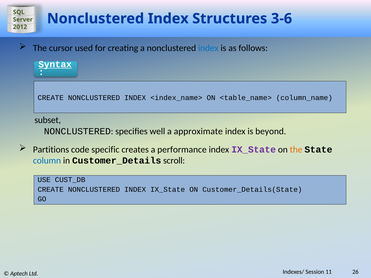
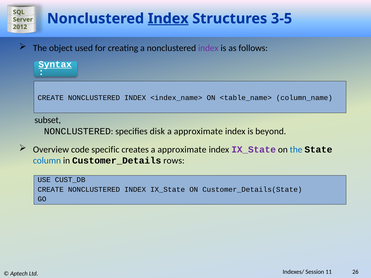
Index at (168, 19) underline: none -> present
3-6: 3-6 -> 3-5
cursor: cursor -> object
index at (208, 48) colour: blue -> purple
well: well -> disk
Partitions: Partitions -> Overview
creates a performance: performance -> approximate
the at (296, 150) colour: orange -> blue
scroll: scroll -> rows
